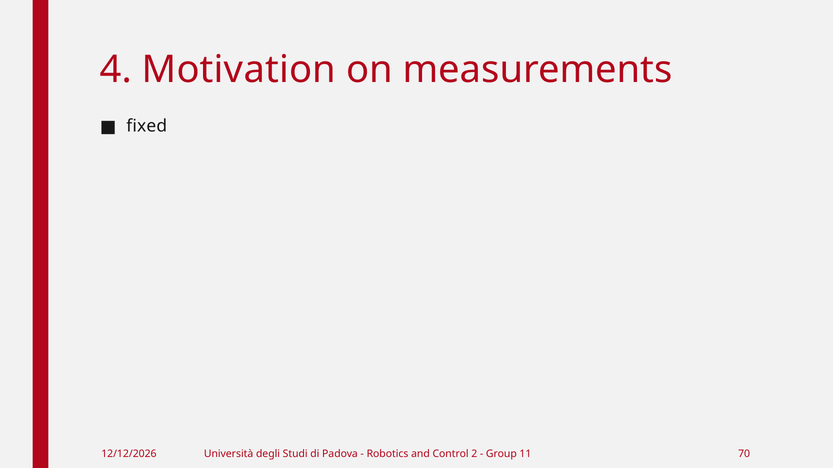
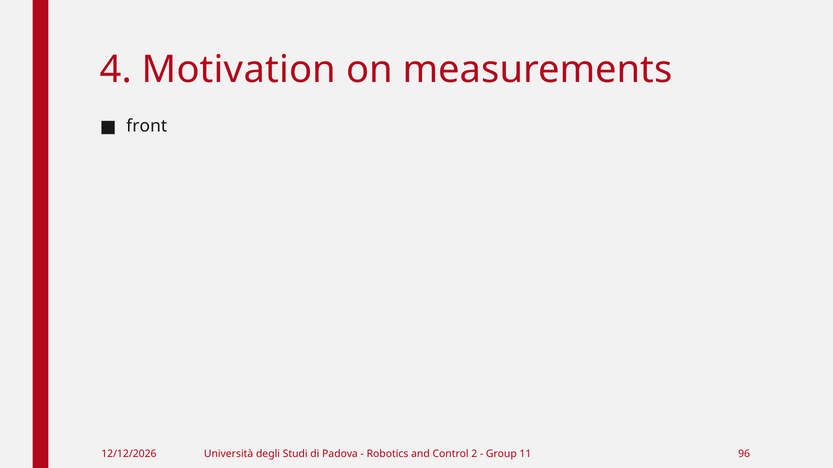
fixed: fixed -> front
70: 70 -> 96
